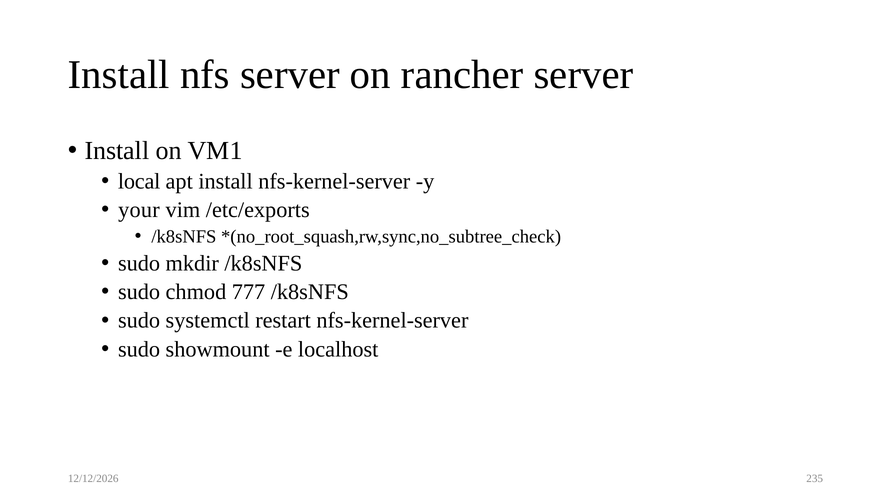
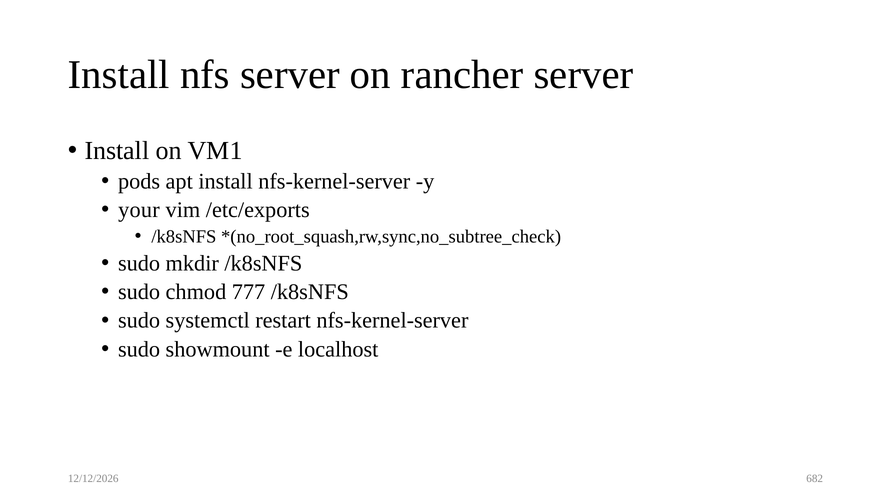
local: local -> pods
235: 235 -> 682
